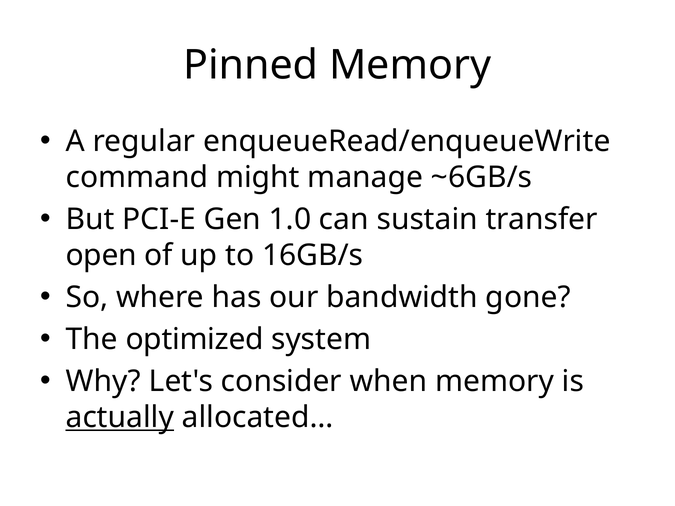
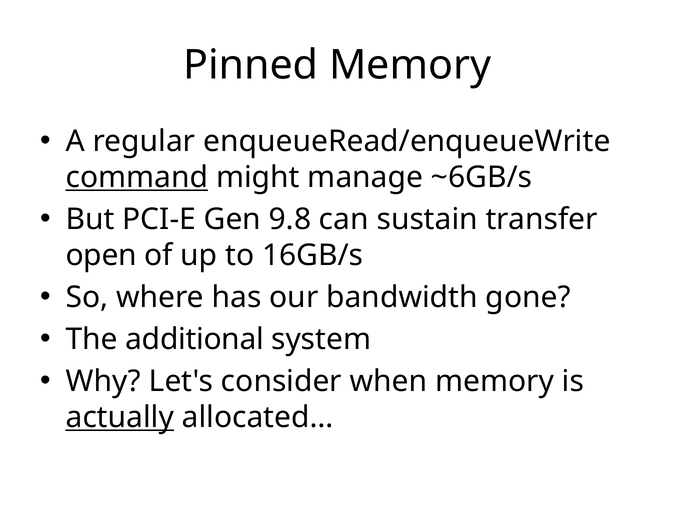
command underline: none -> present
1.0: 1.0 -> 9.8
optimized: optimized -> additional
